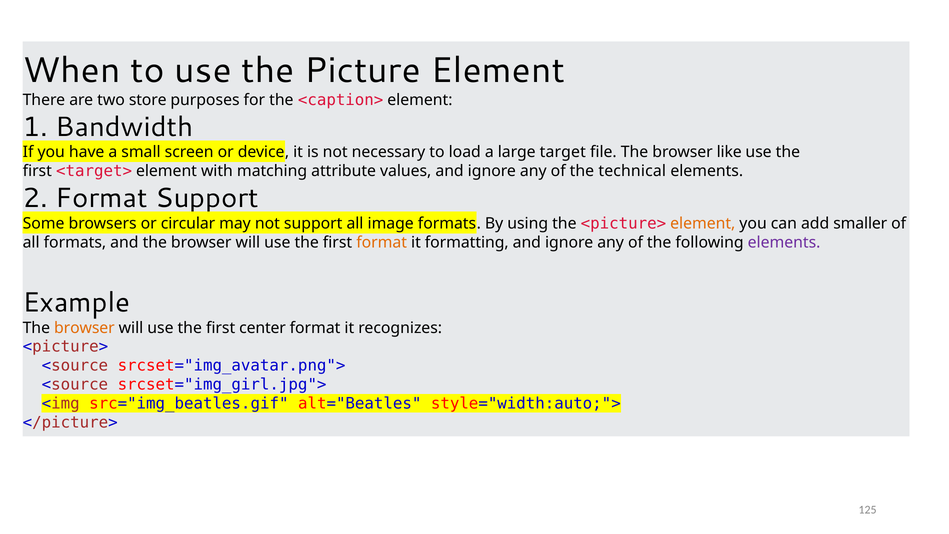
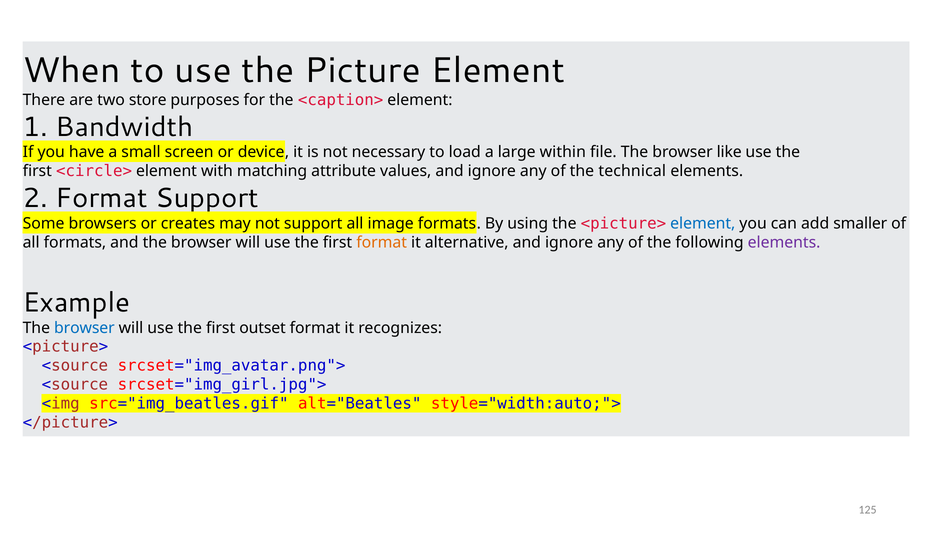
target: target -> within
<target>: <target> -> <circle>
circular: circular -> creates
element at (703, 223) colour: orange -> blue
formatting: formatting -> alternative
browser at (84, 328) colour: orange -> blue
center: center -> outset
